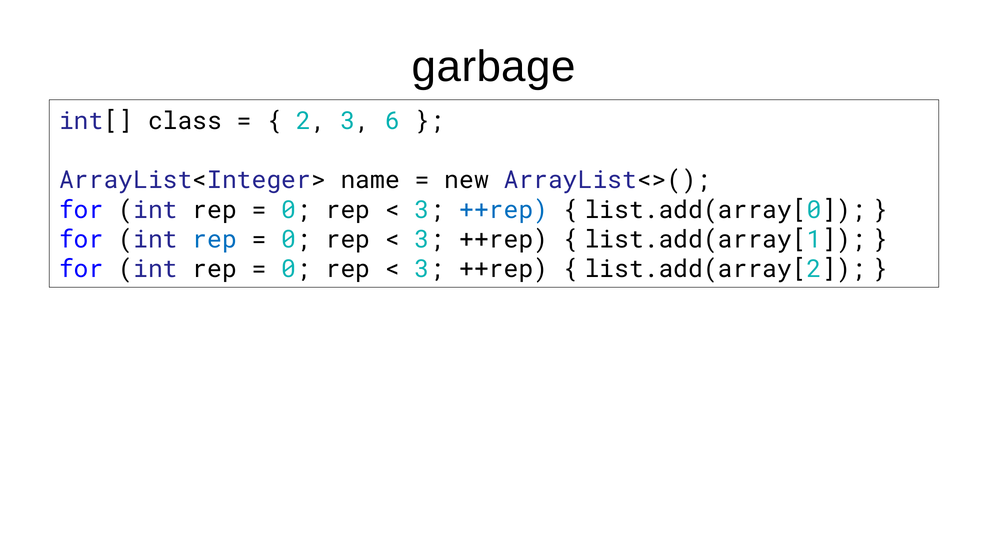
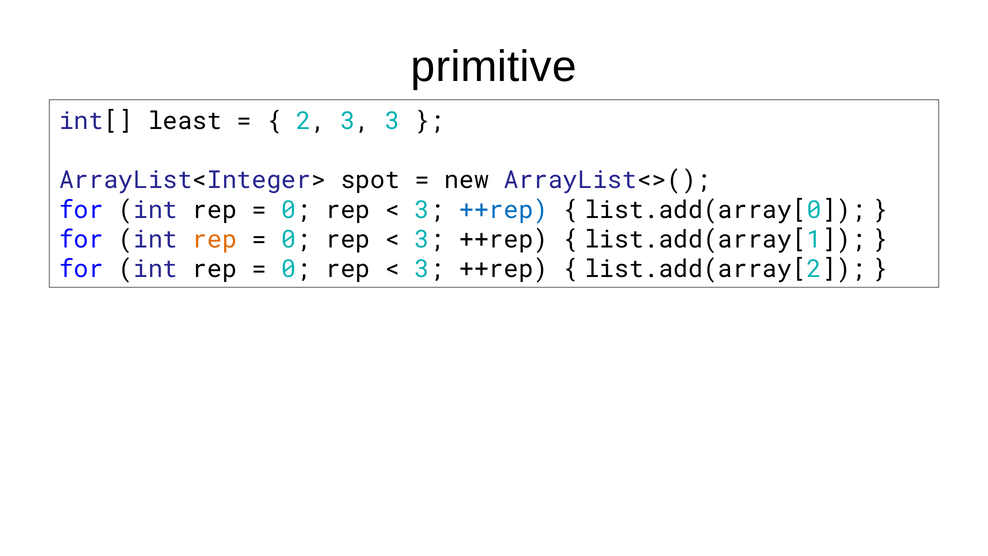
garbage: garbage -> primitive
class: class -> least
3 6: 6 -> 3
name: name -> spot
rep at (215, 240) colour: blue -> orange
